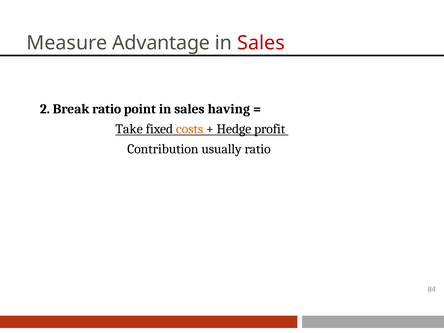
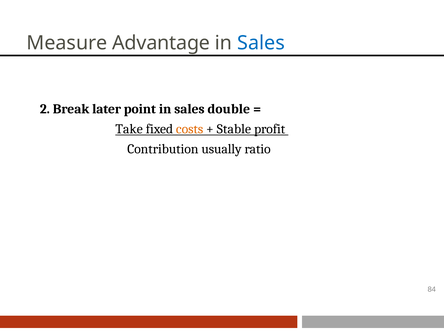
Sales at (261, 43) colour: red -> blue
Break ratio: ratio -> later
having: having -> double
Hedge: Hedge -> Stable
